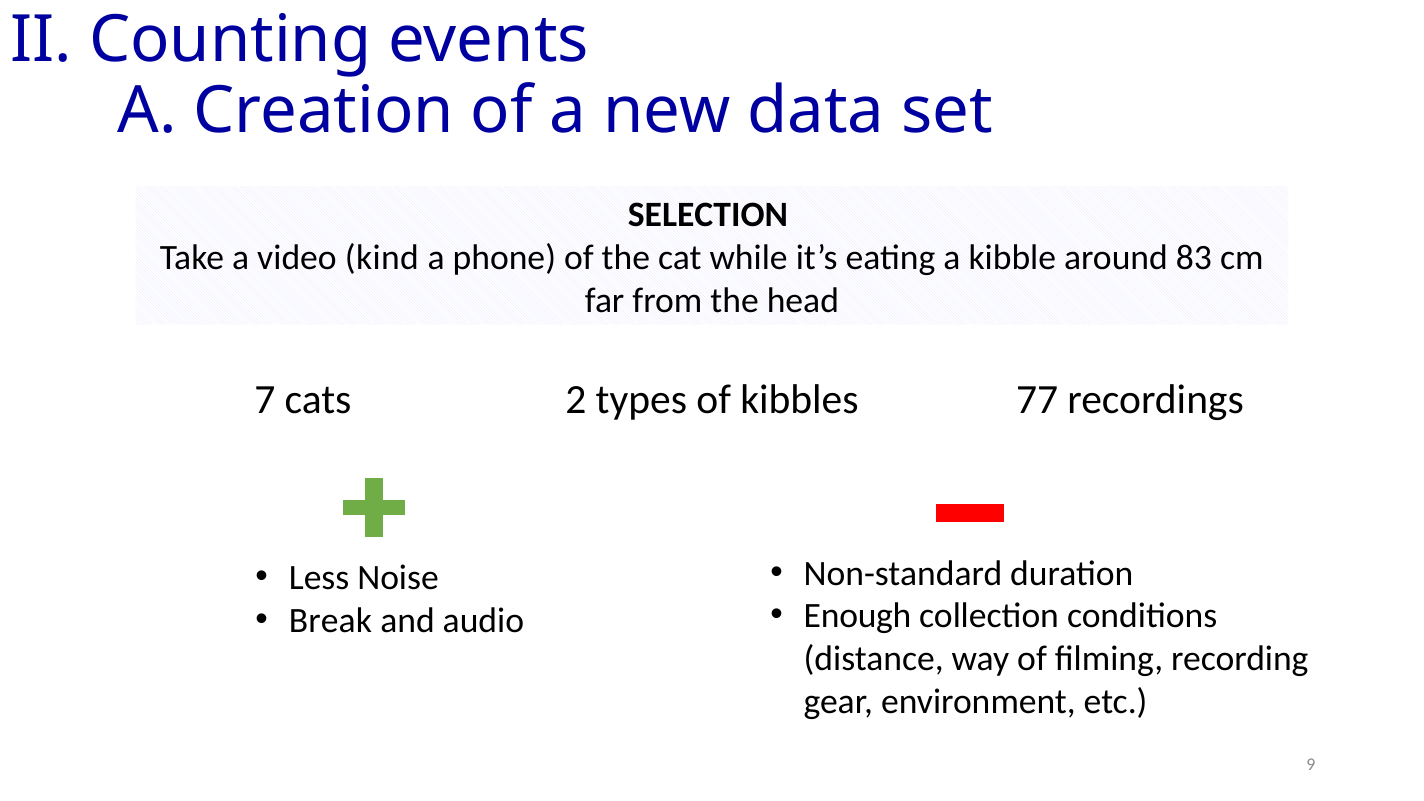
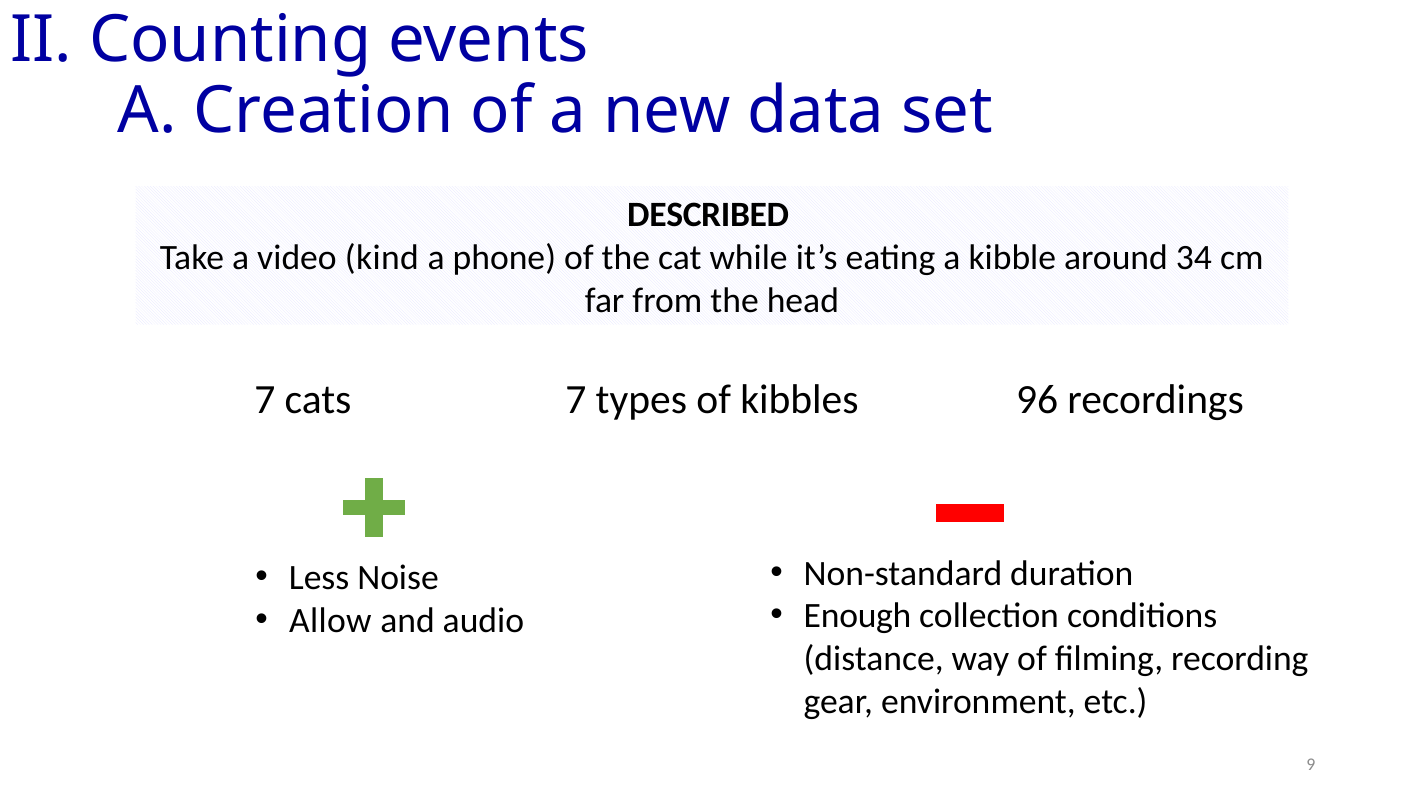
SELECTION: SELECTION -> DESCRIBED
83: 83 -> 34
cats 2: 2 -> 7
77: 77 -> 96
Break: Break -> Allow
